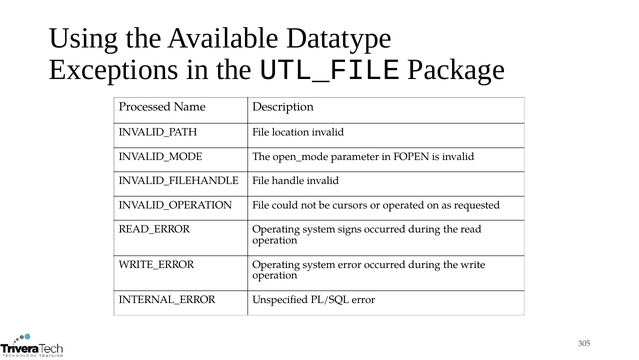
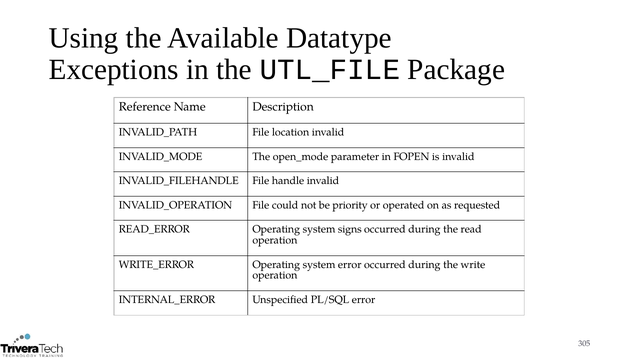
Processed: Processed -> Reference
cursors: cursors -> priority
